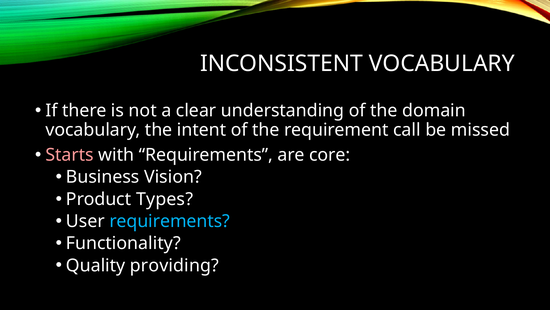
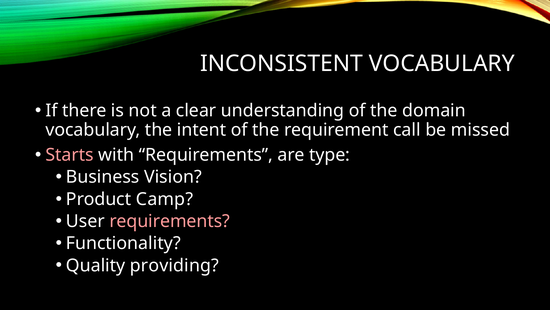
core: core -> type
Types: Types -> Camp
requirements at (170, 221) colour: light blue -> pink
